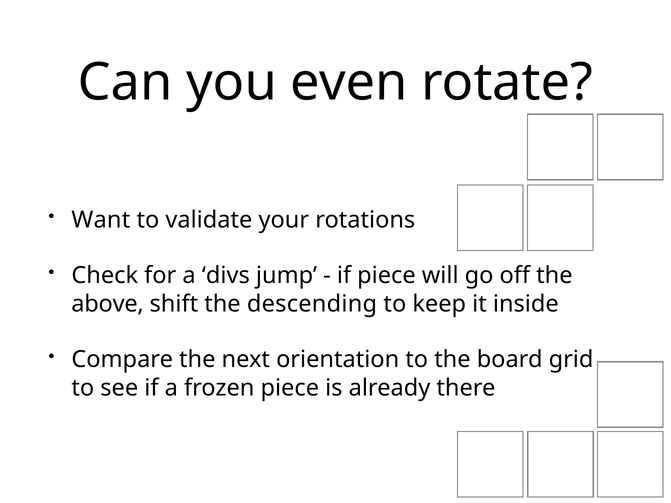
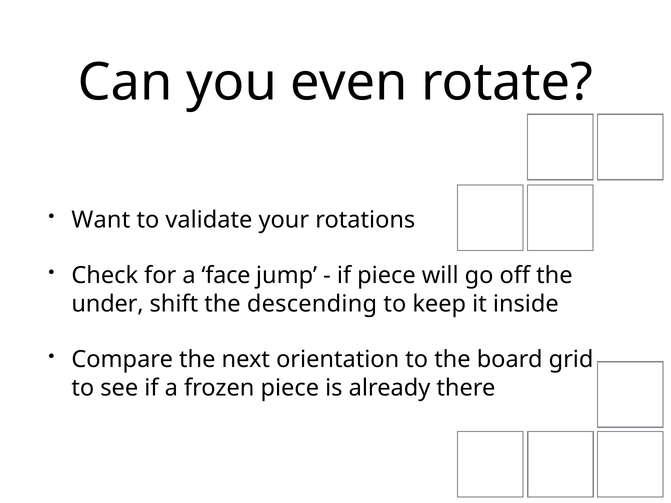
divs: divs -> face
above: above -> under
